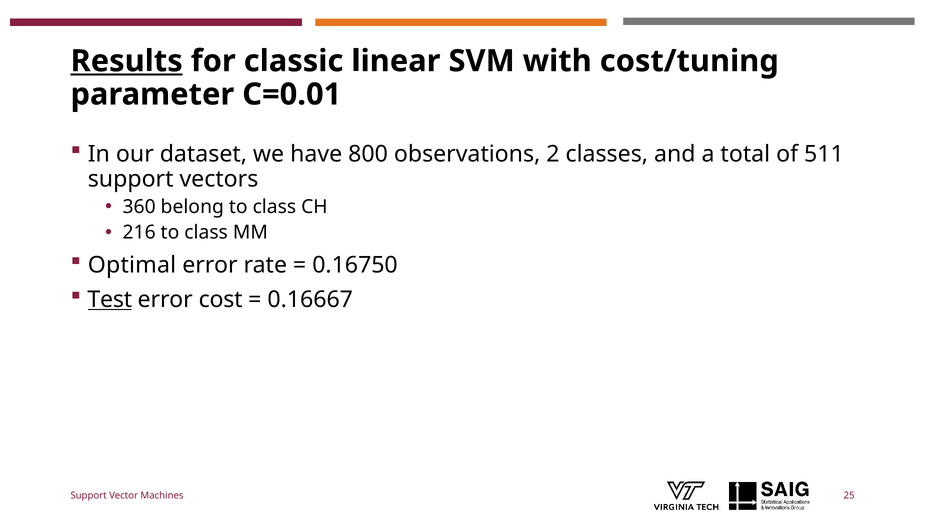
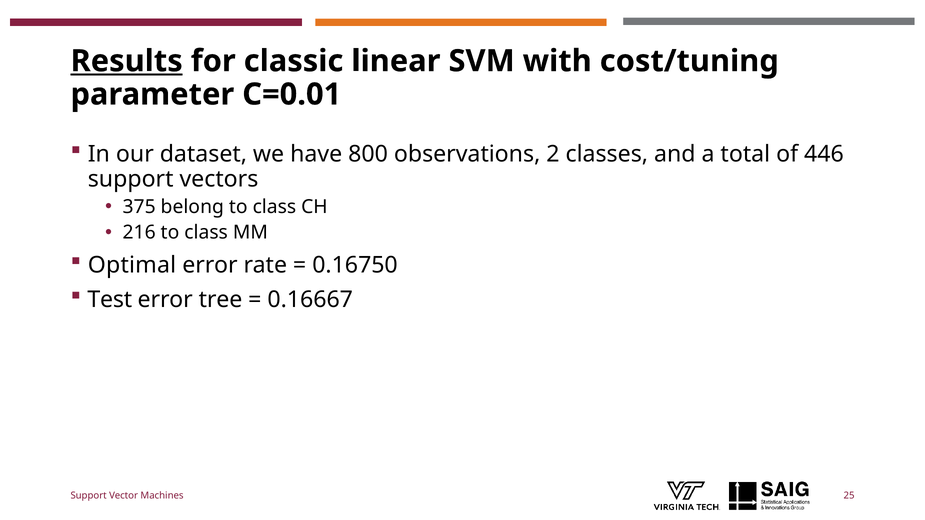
511: 511 -> 446
360: 360 -> 375
Test underline: present -> none
cost: cost -> tree
